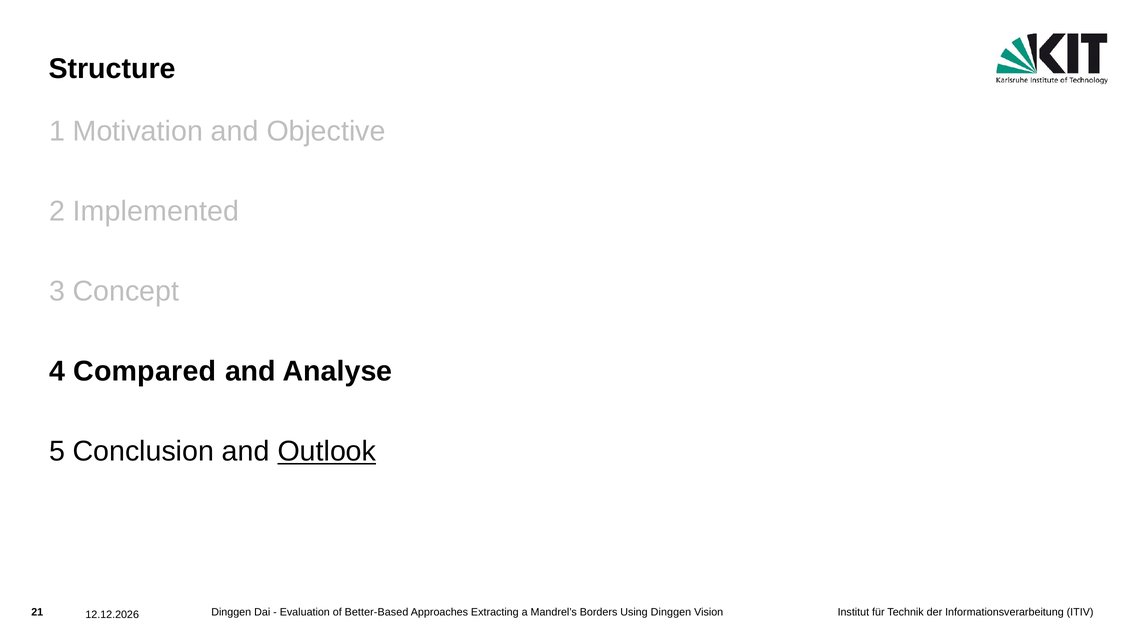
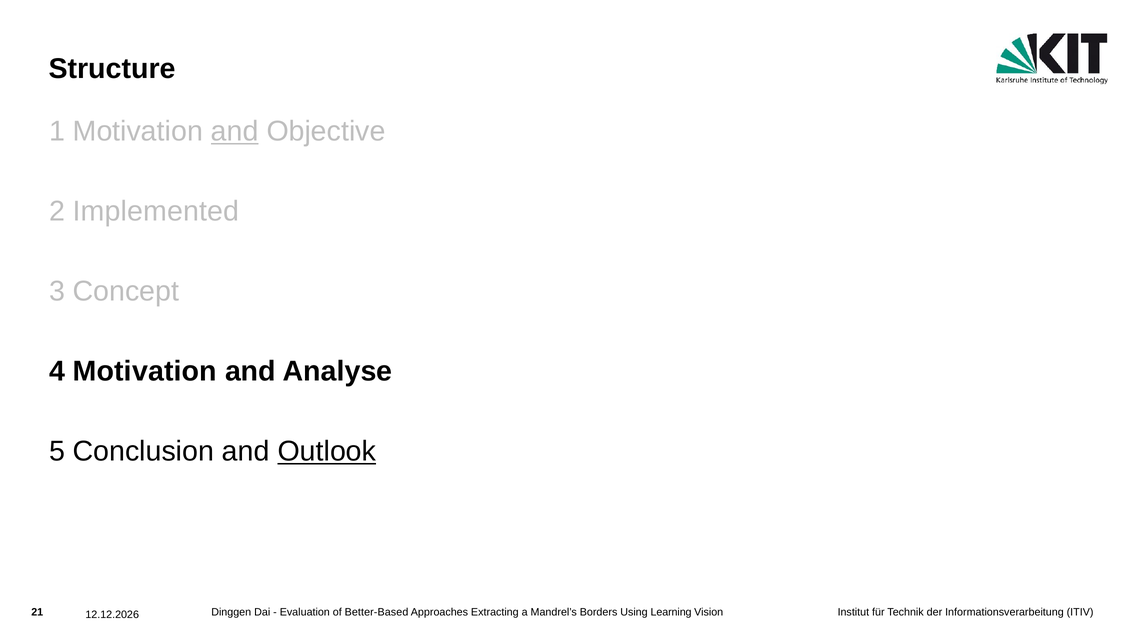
and at (235, 132) underline: none -> present
4 Compared: Compared -> Motivation
Using Dinggen: Dinggen -> Learning
